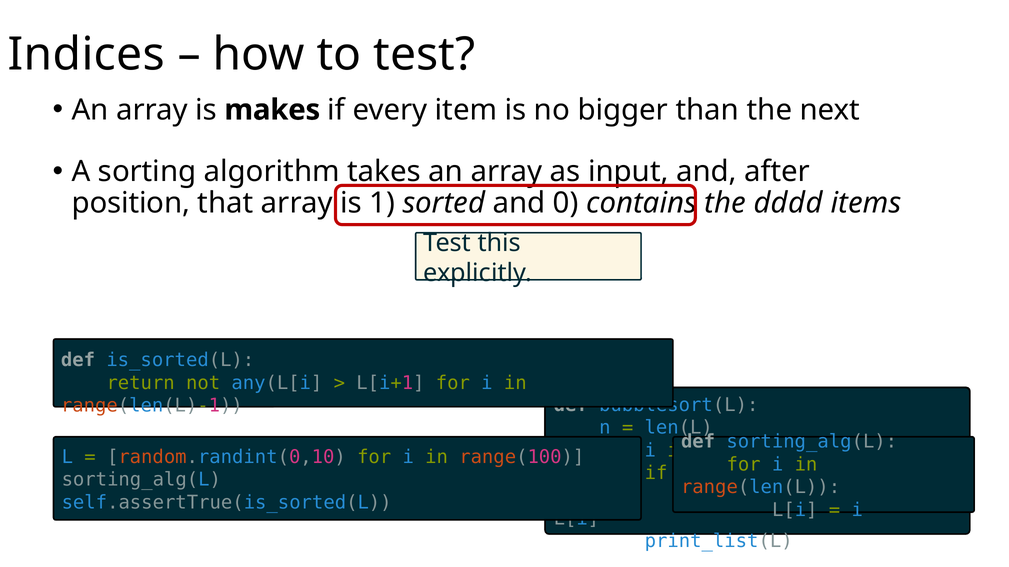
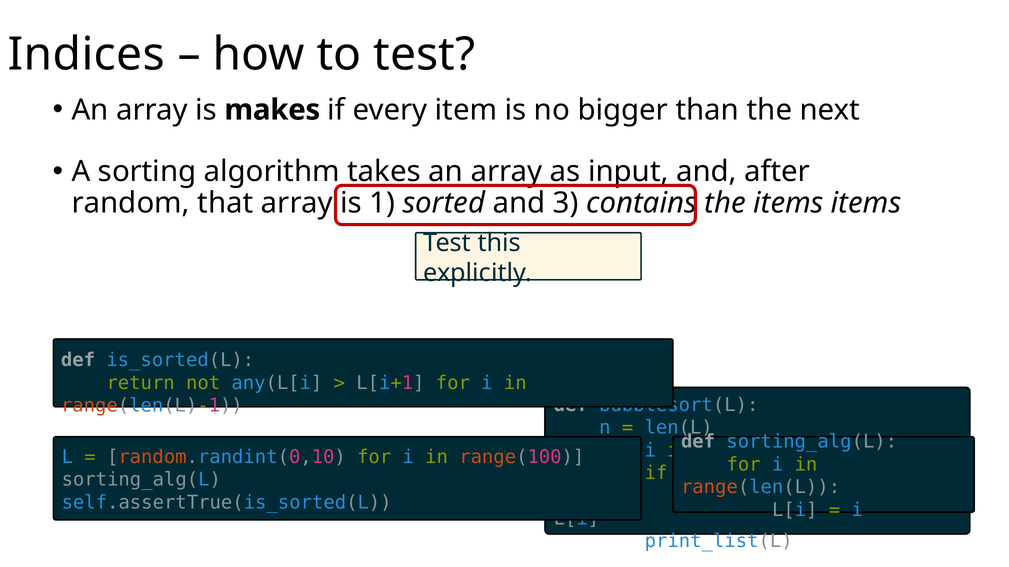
position: position -> random
0: 0 -> 3
the dddd: dddd -> items
